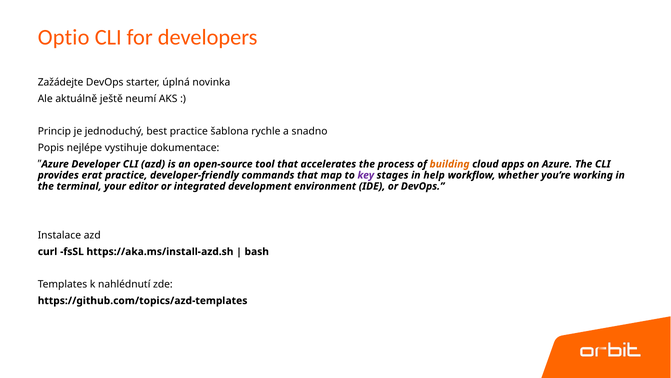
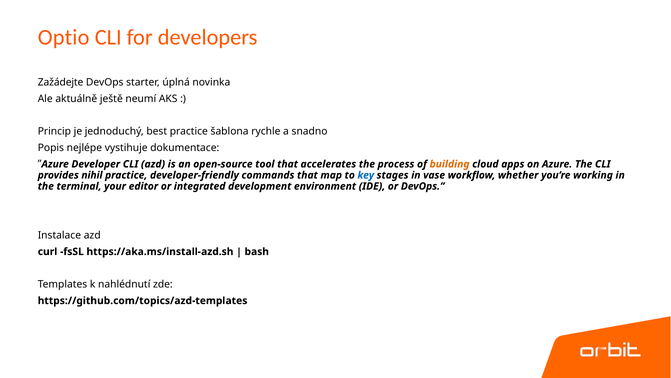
erat: erat -> nihil
key colour: purple -> blue
help: help -> vase
